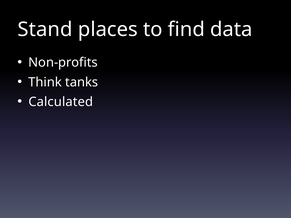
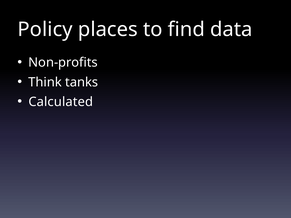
Stand: Stand -> Policy
